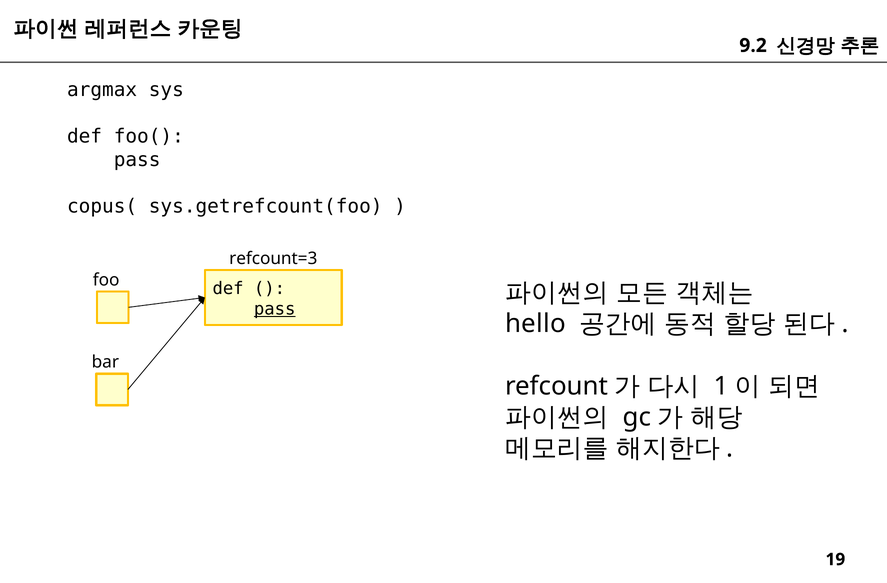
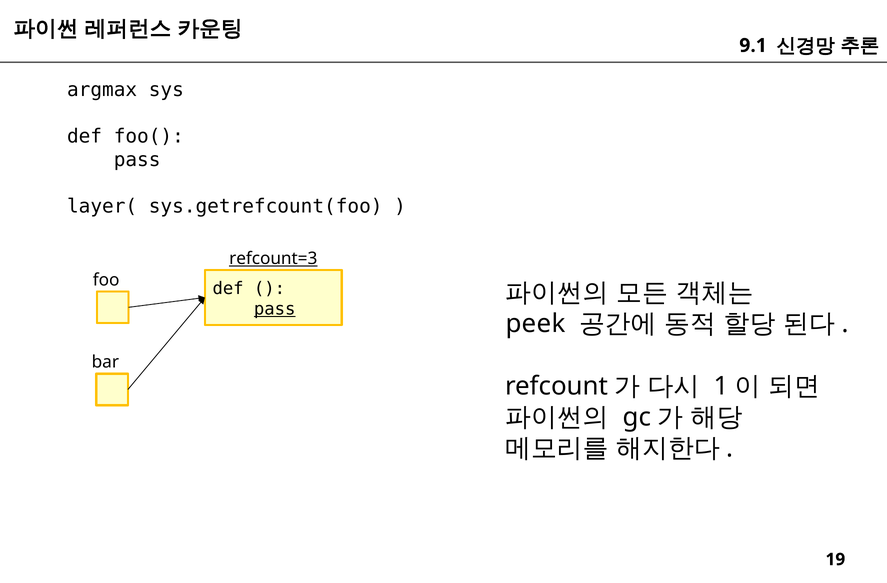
9.2: 9.2 -> 9.1
copus(: copus( -> layer(
refcount=3 underline: none -> present
hello: hello -> peek
